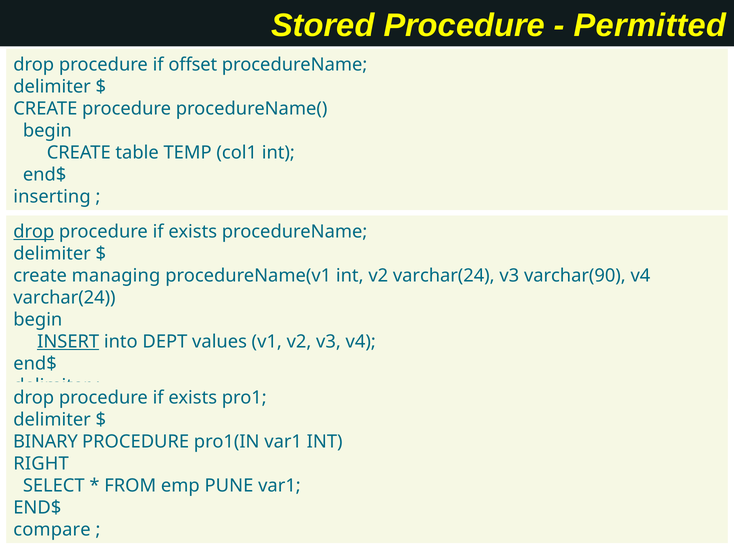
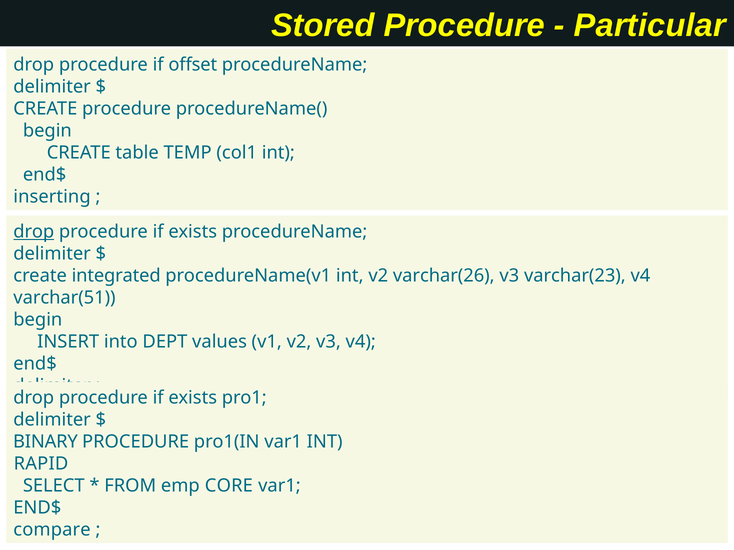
Permitted: Permitted -> Particular
managing: managing -> integrated
v2 varchar(24: varchar(24 -> varchar(26
varchar(90: varchar(90 -> varchar(23
varchar(24 at (64, 298): varchar(24 -> varchar(51
INSERT underline: present -> none
RIGHT: RIGHT -> RAPID
PUNE: PUNE -> CORE
